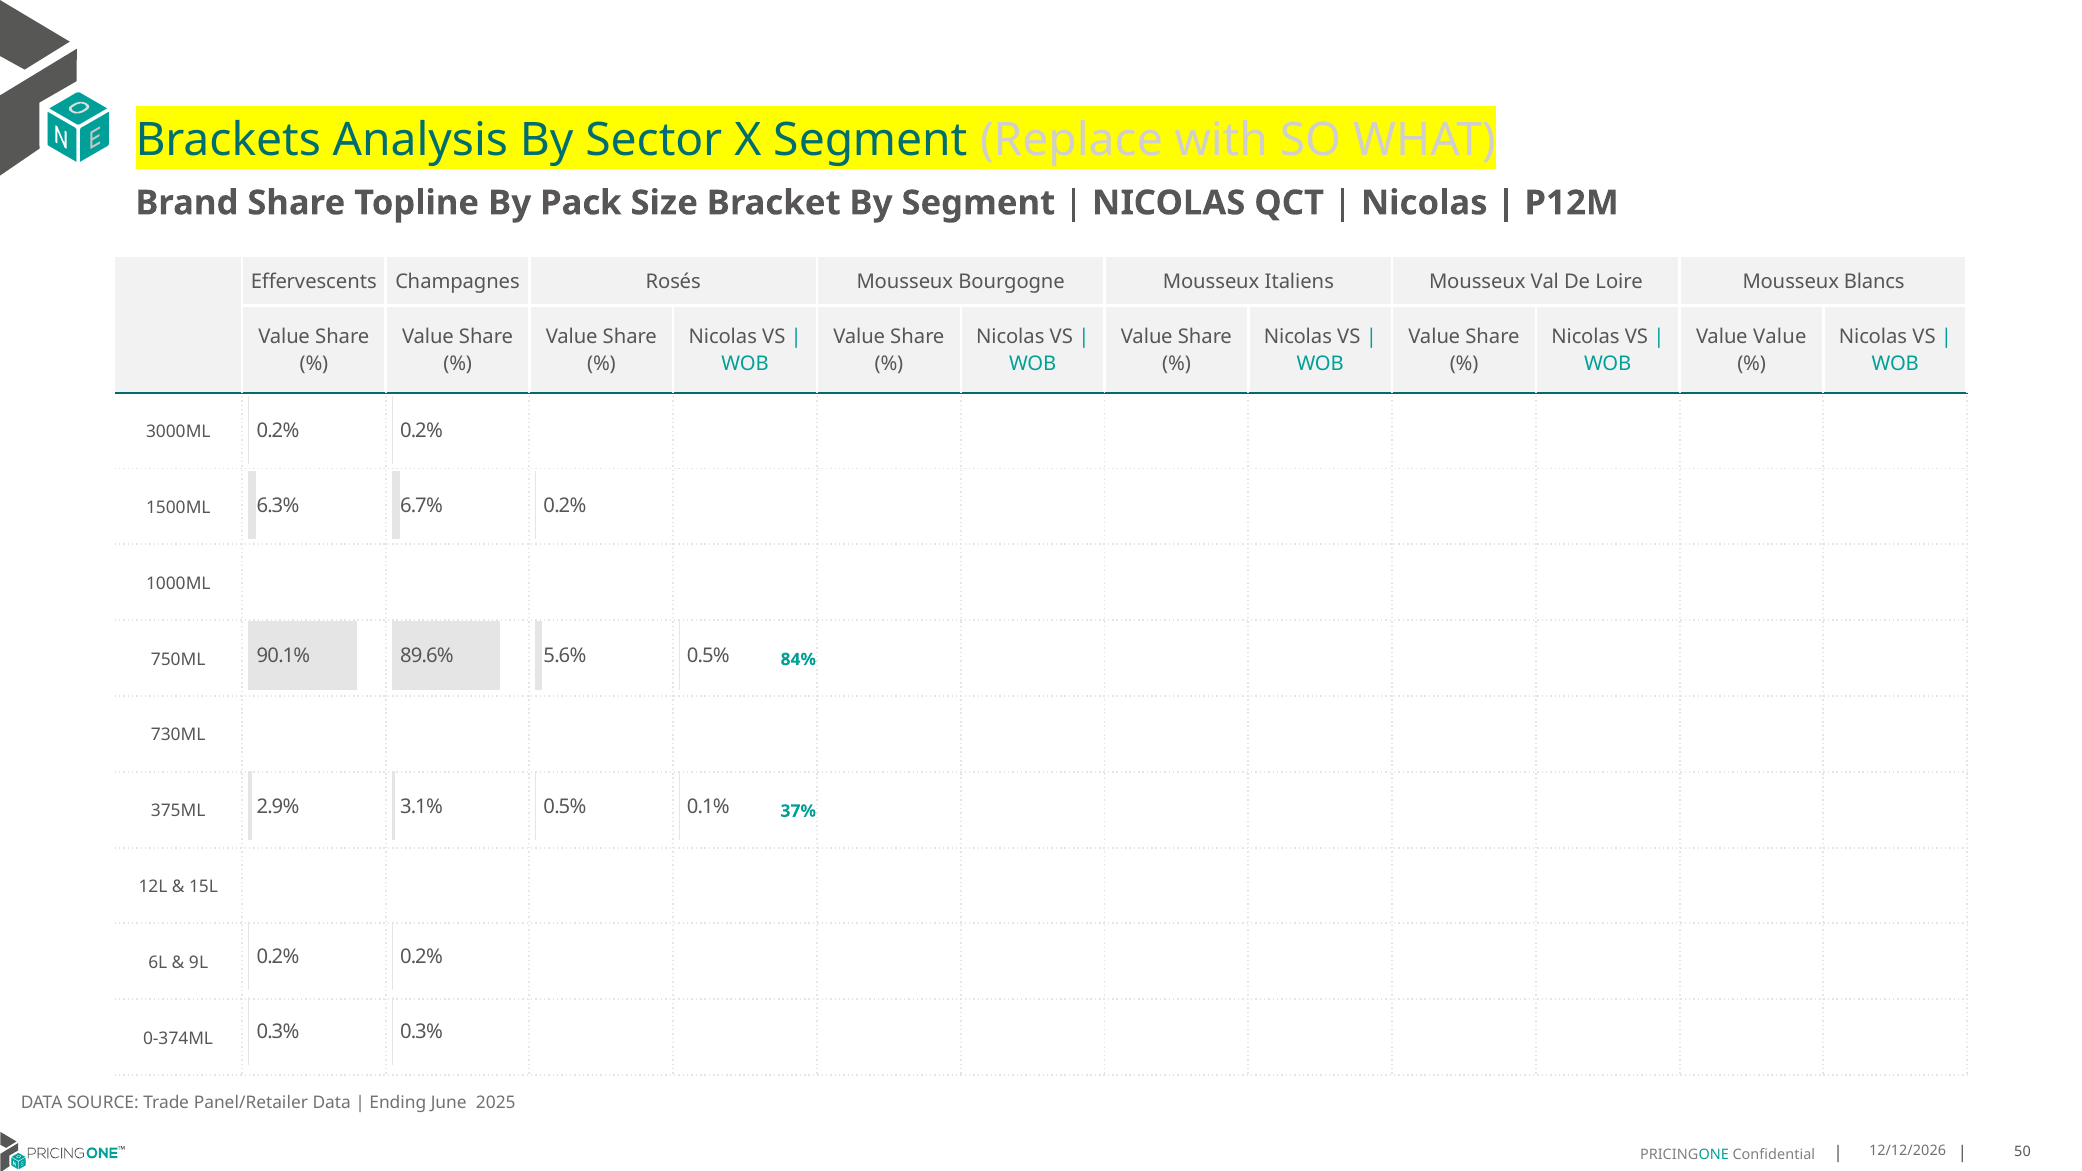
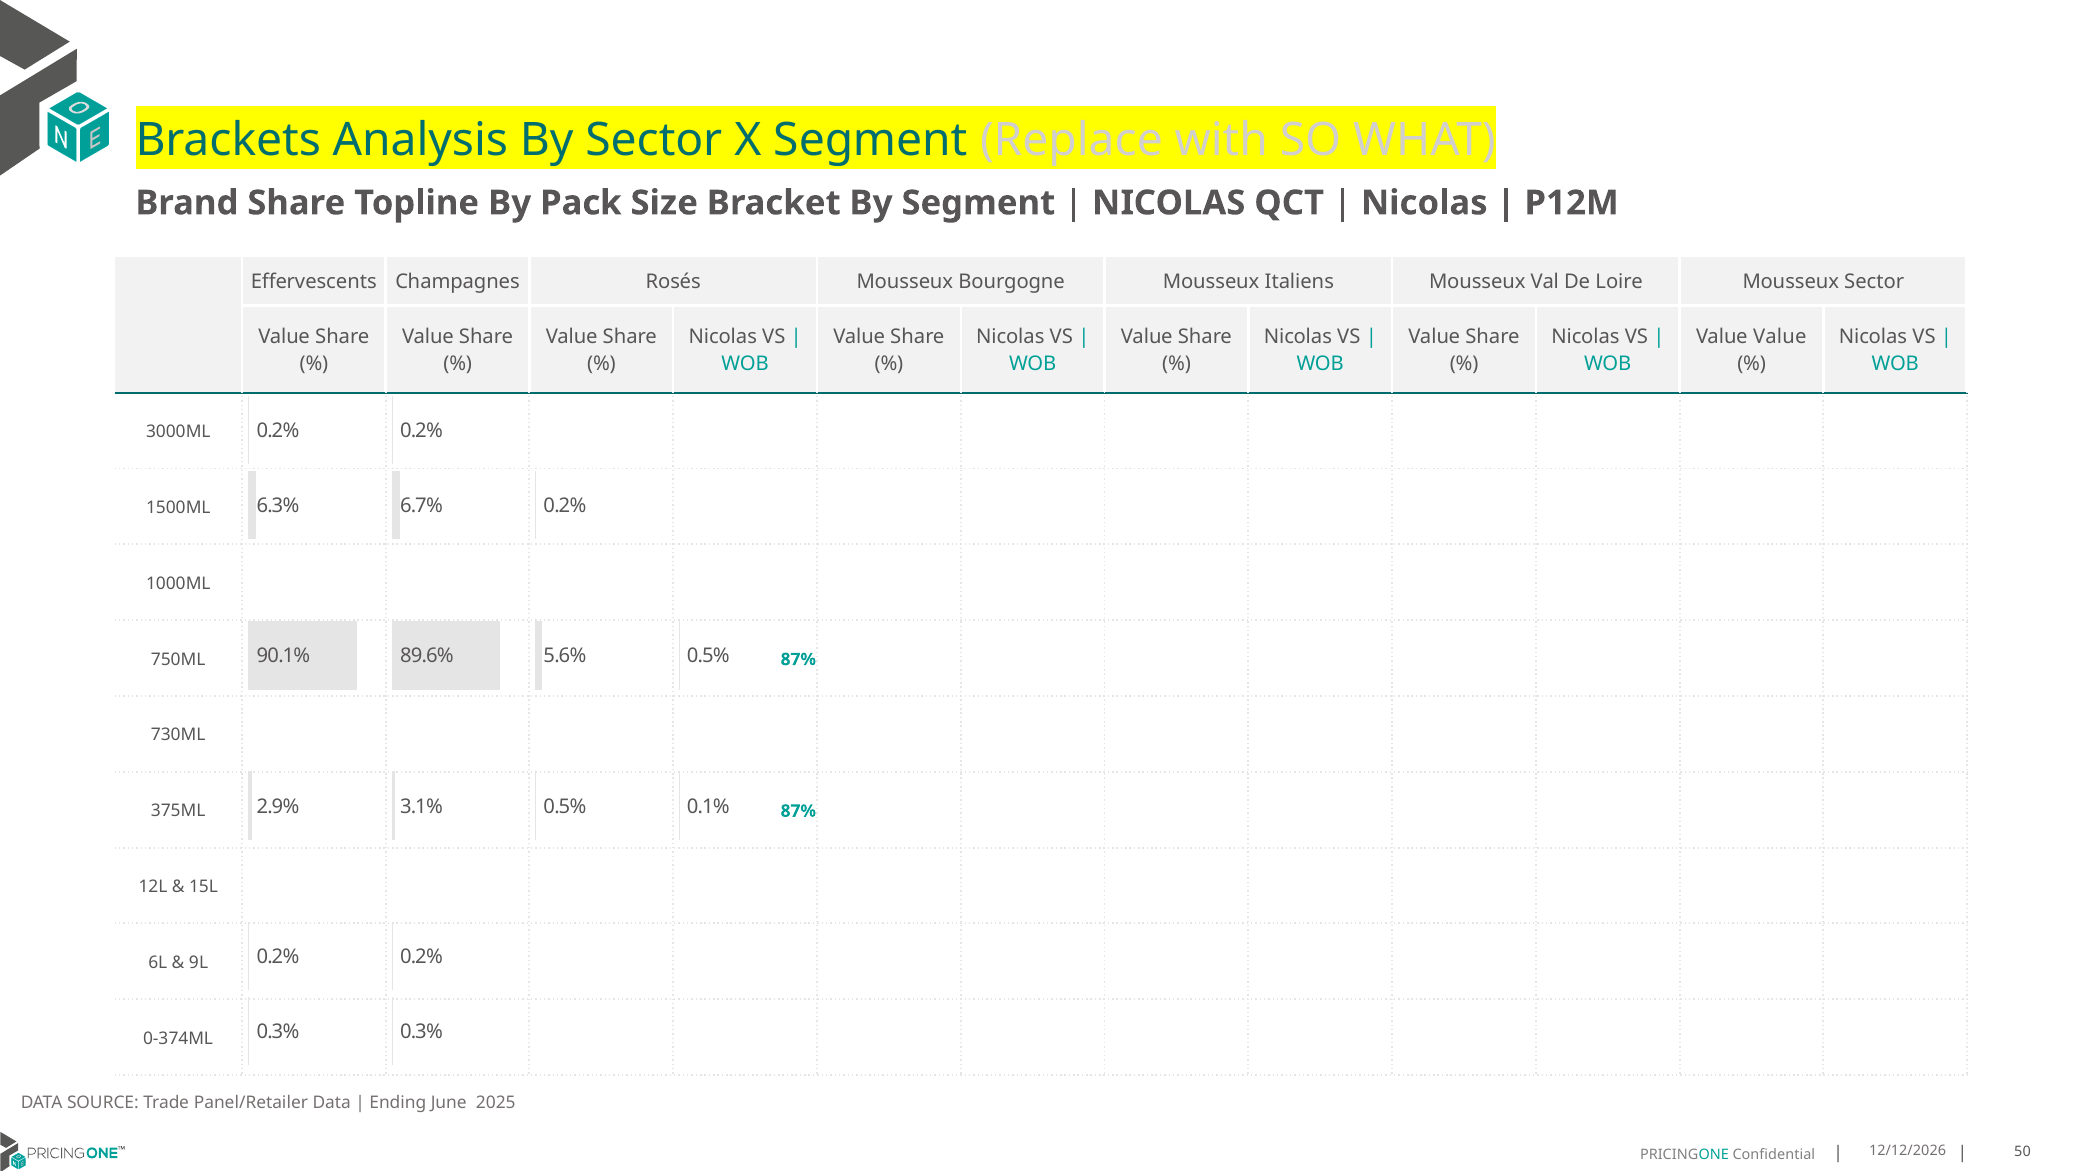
Mousseux Blancs: Blancs -> Sector
750ML 84%: 84% -> 87%
375ML 37%: 37% -> 87%
